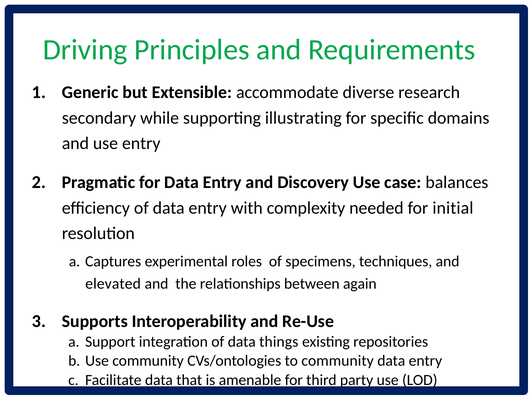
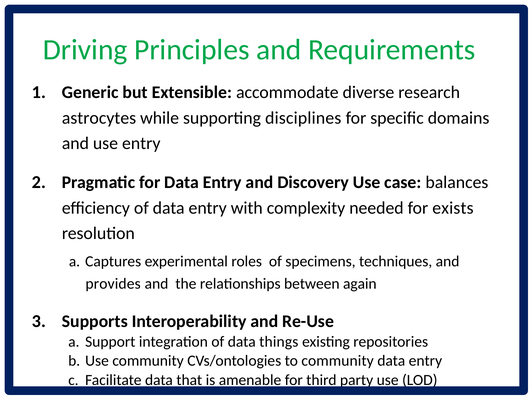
secondary: secondary -> astrocytes
illustrating: illustrating -> disciplines
initial: initial -> exists
elevated: elevated -> provides
